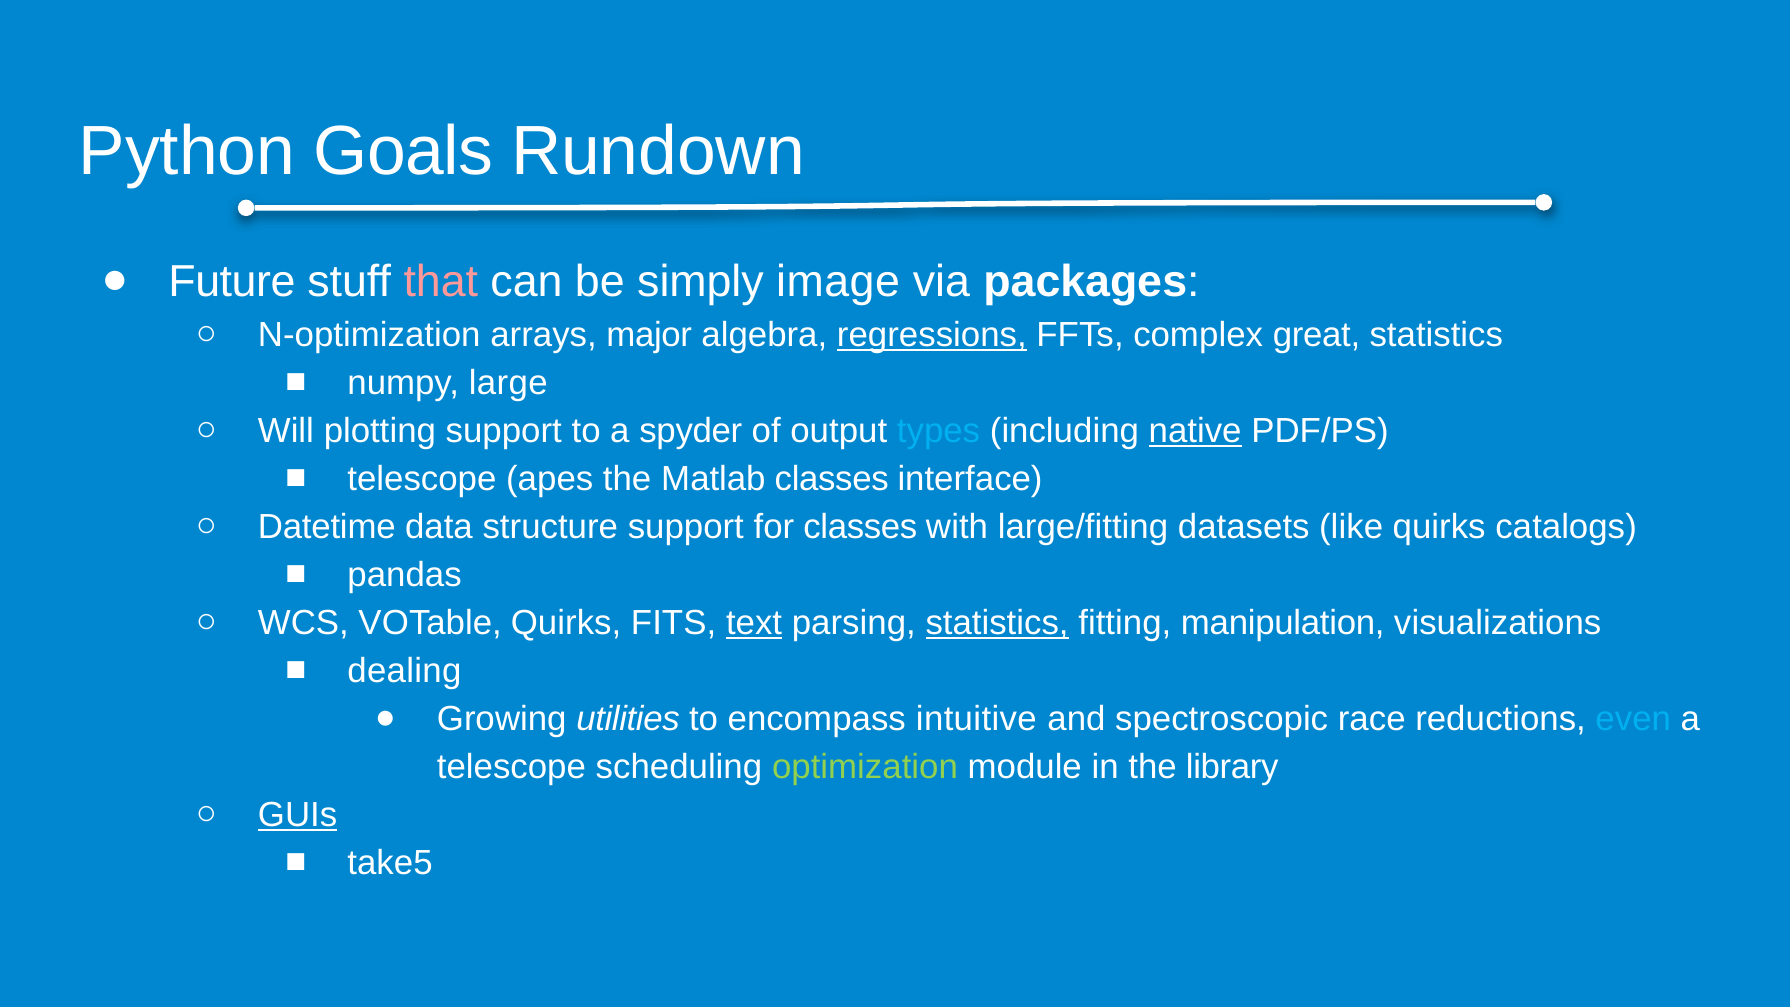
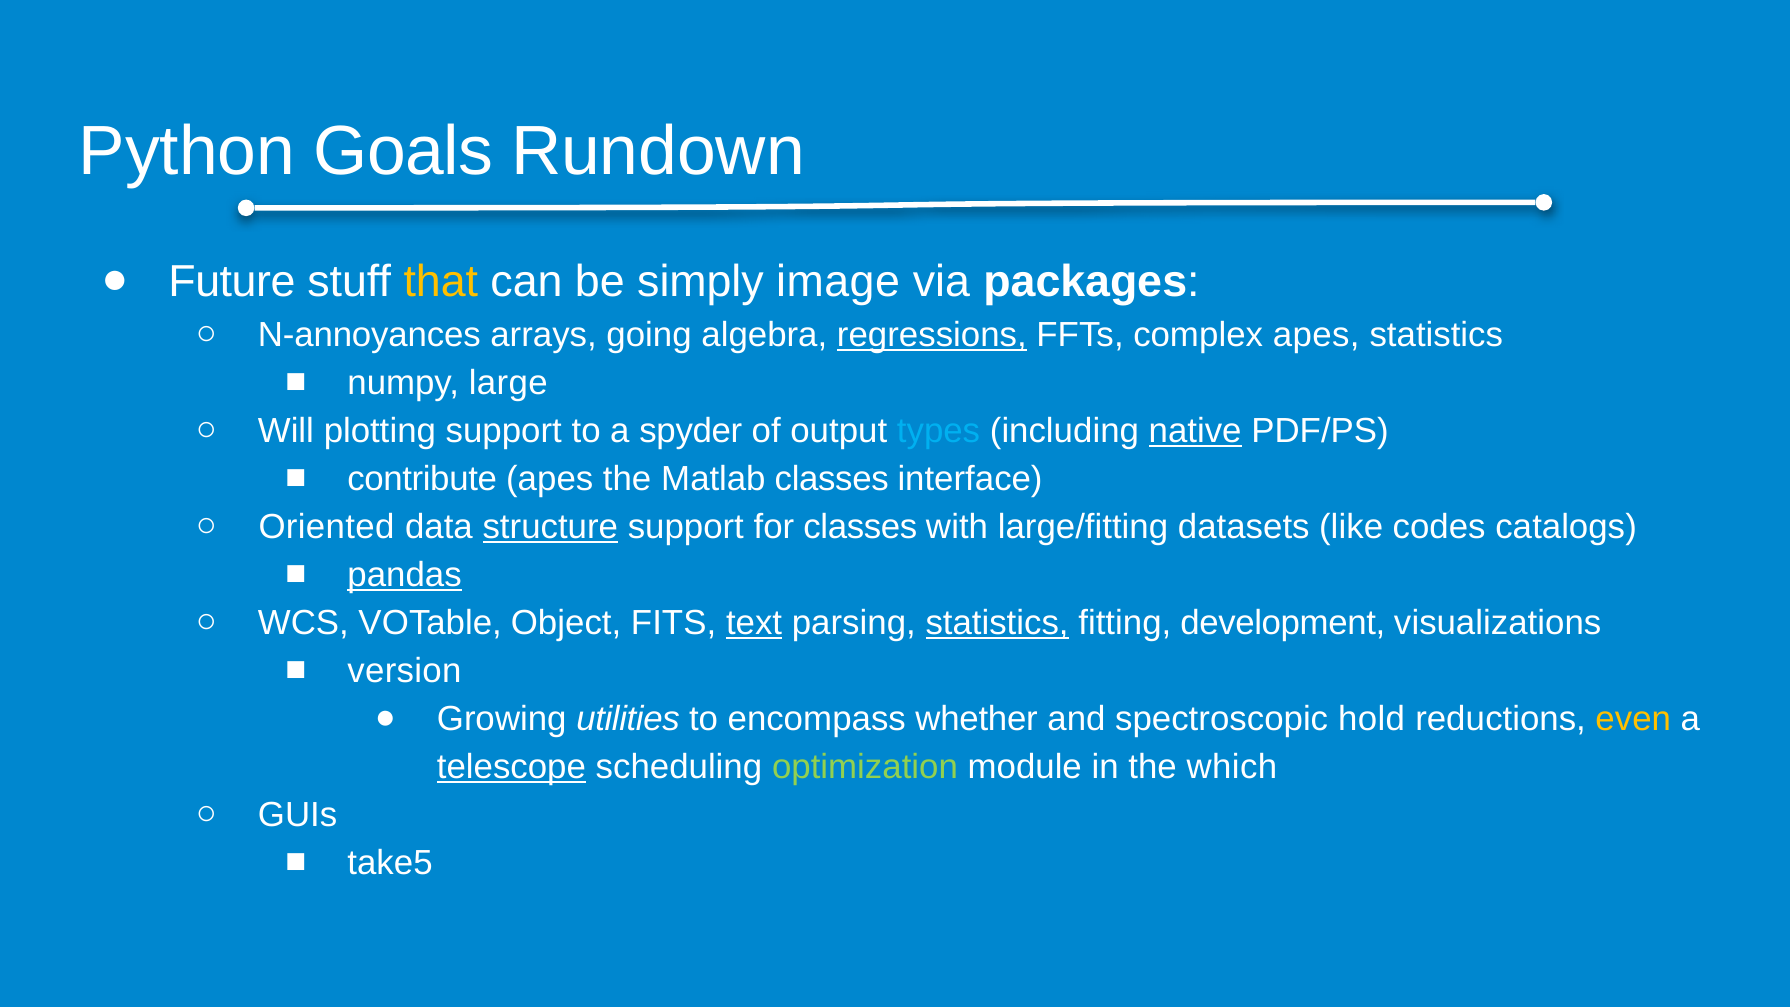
that colour: pink -> yellow
N-optimization: N-optimization -> N-annoyances
major: major -> going
complex great: great -> apes
telescope at (422, 479): telescope -> contribute
Datetime: Datetime -> Oriented
structure underline: none -> present
like quirks: quirks -> codes
pandas underline: none -> present
VOTable Quirks: Quirks -> Object
manipulation: manipulation -> development
dealing: dealing -> version
intuitive: intuitive -> whether
race: race -> hold
even colour: light blue -> yellow
telescope at (511, 767) underline: none -> present
library: library -> which
GUIs underline: present -> none
